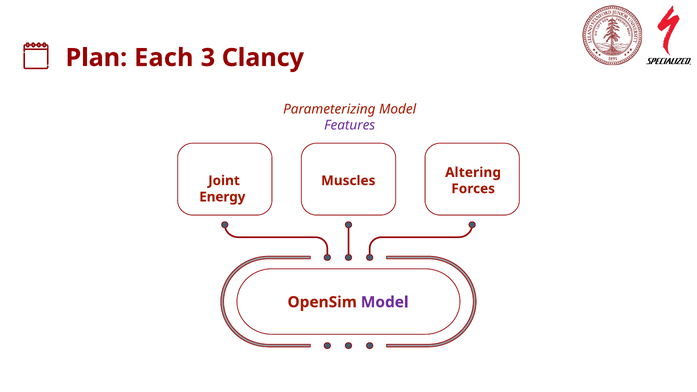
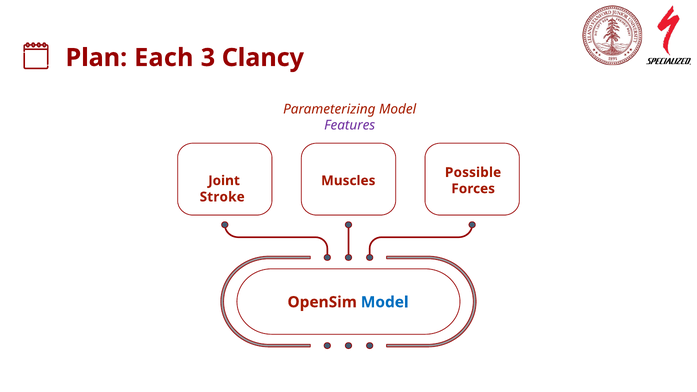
Altering: Altering -> Possible
Energy: Energy -> Stroke
Model at (385, 302) colour: purple -> blue
